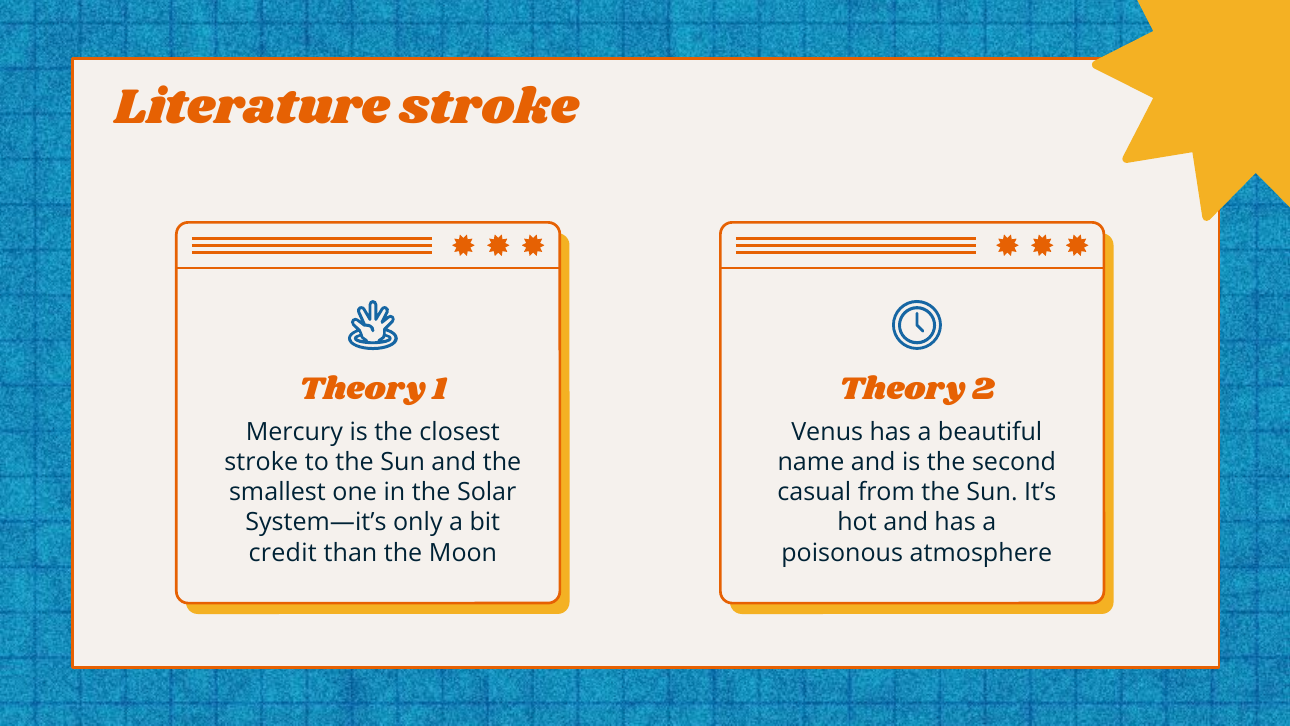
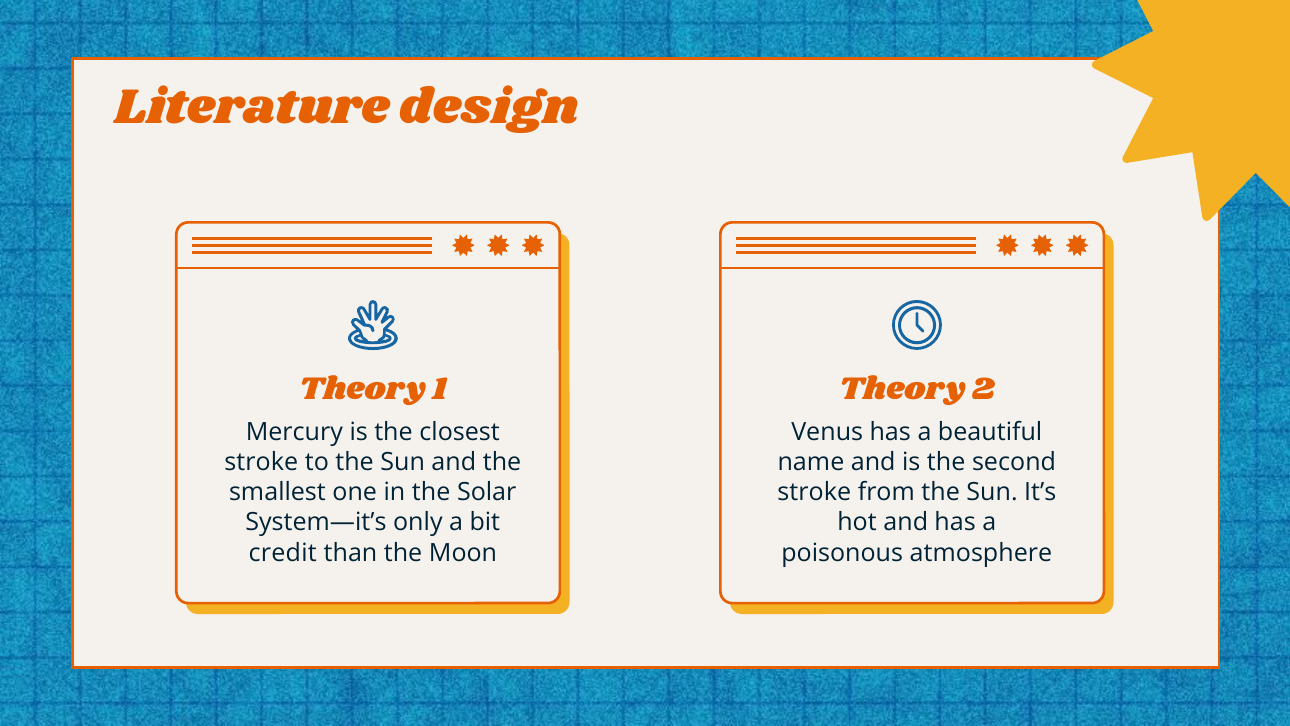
Literature stroke: stroke -> design
casual at (814, 492): casual -> stroke
